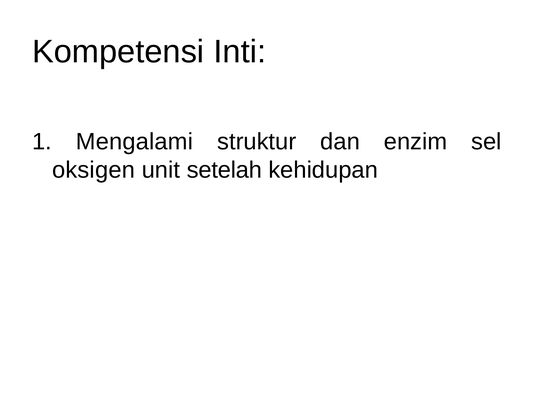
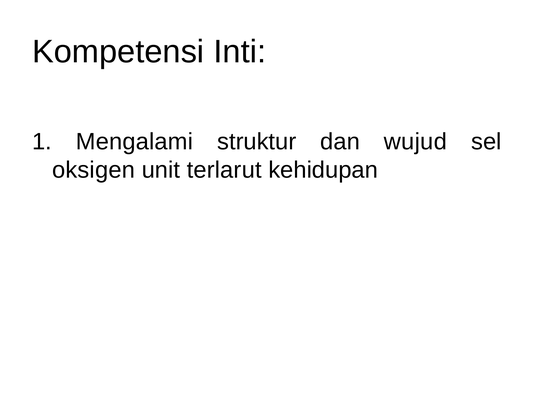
enzim: enzim -> wujud
setelah: setelah -> terlarut
